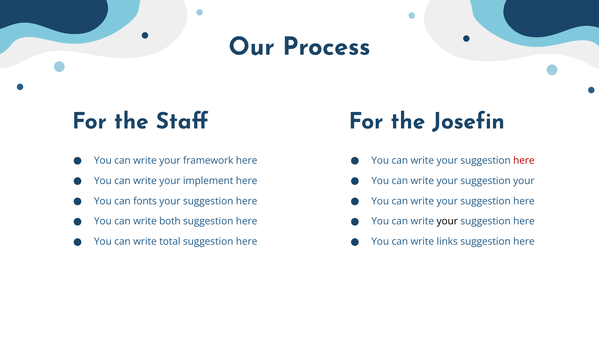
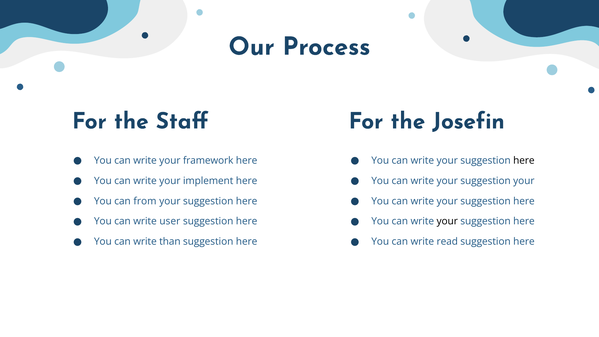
here at (524, 160) colour: red -> black
fonts: fonts -> from
both: both -> user
total: total -> than
links: links -> read
